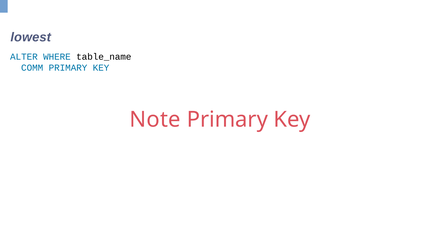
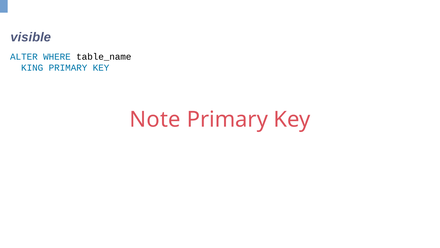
lowest: lowest -> visible
COMM: COMM -> KING
